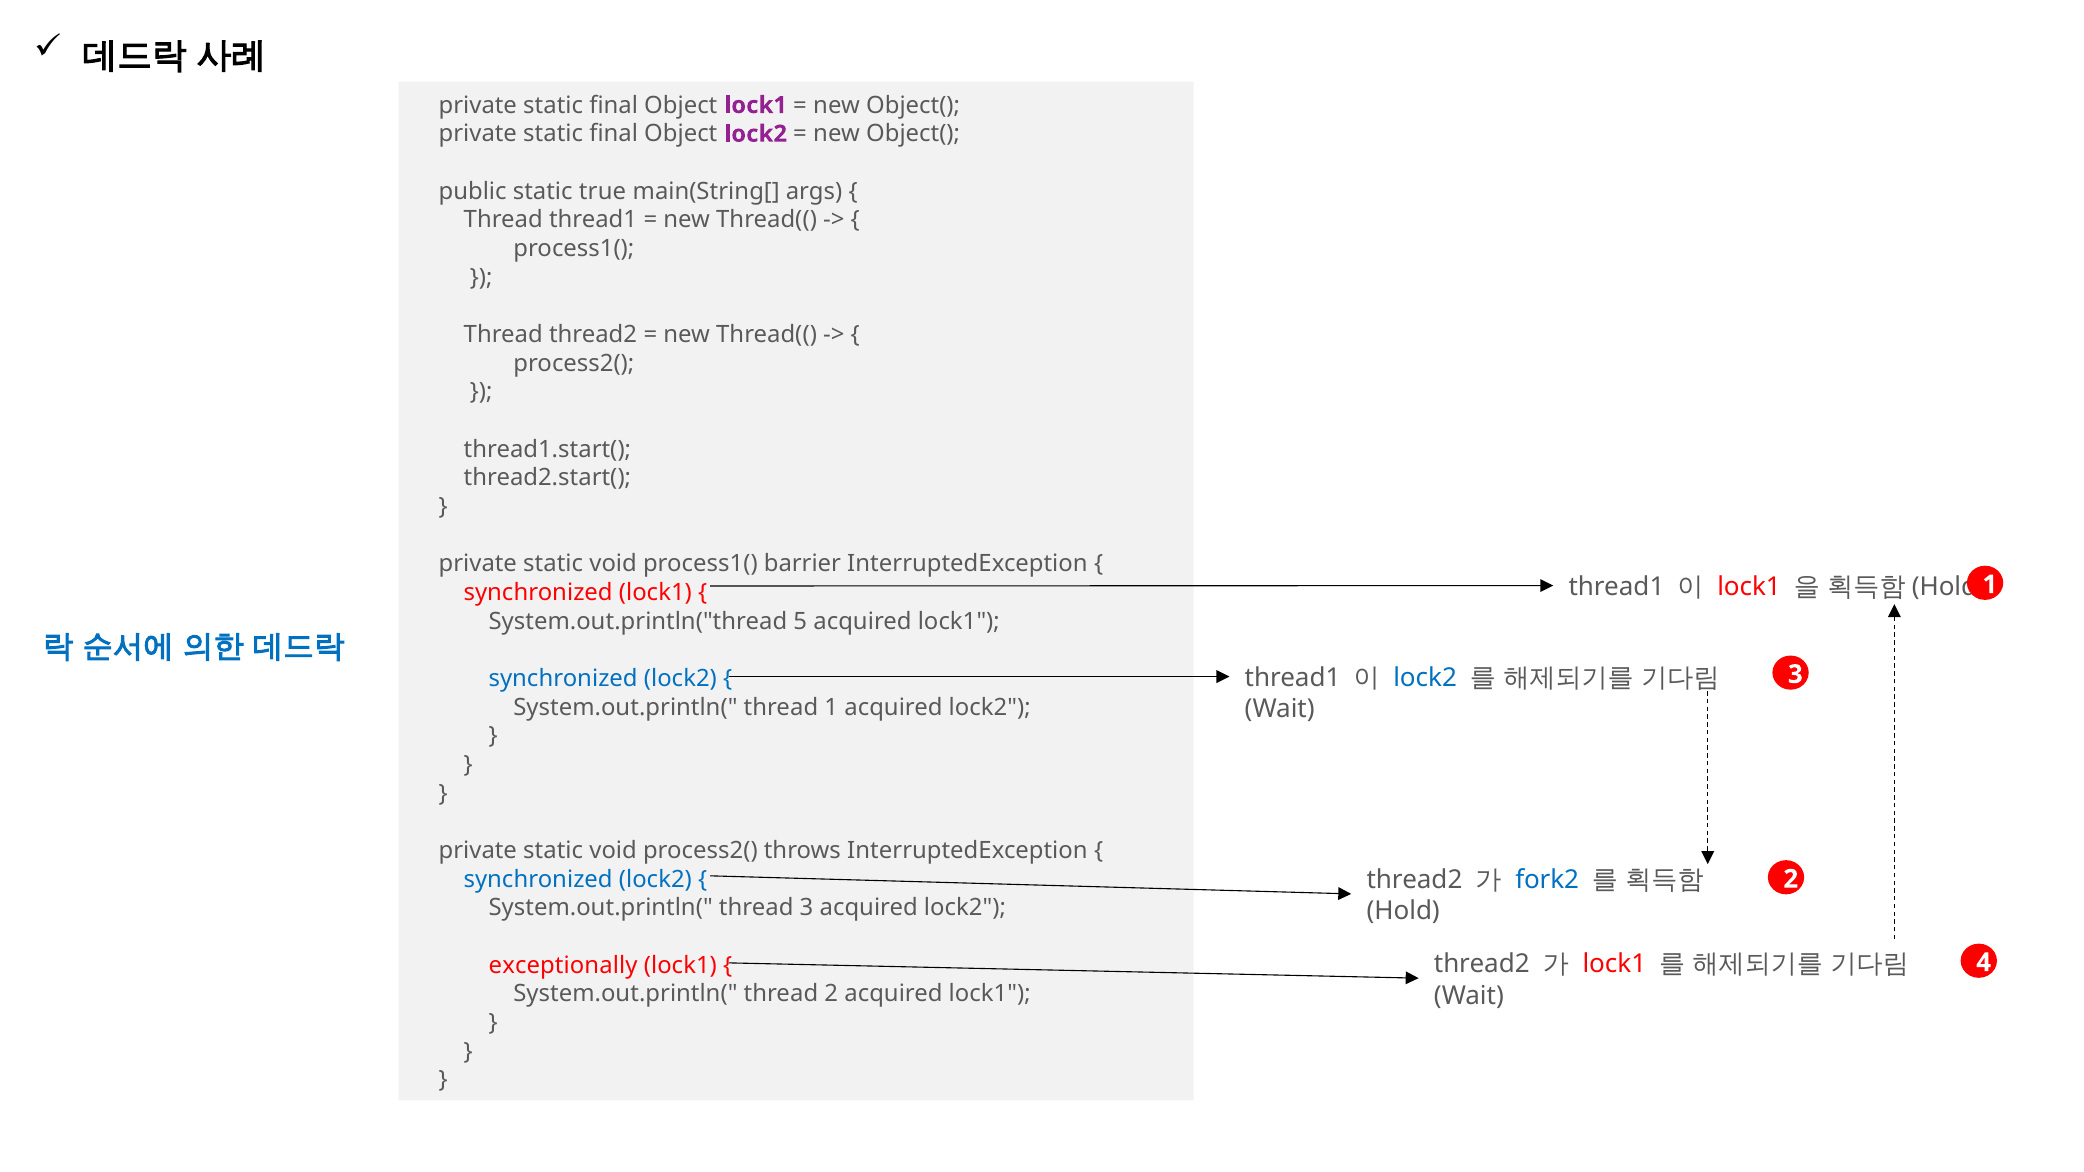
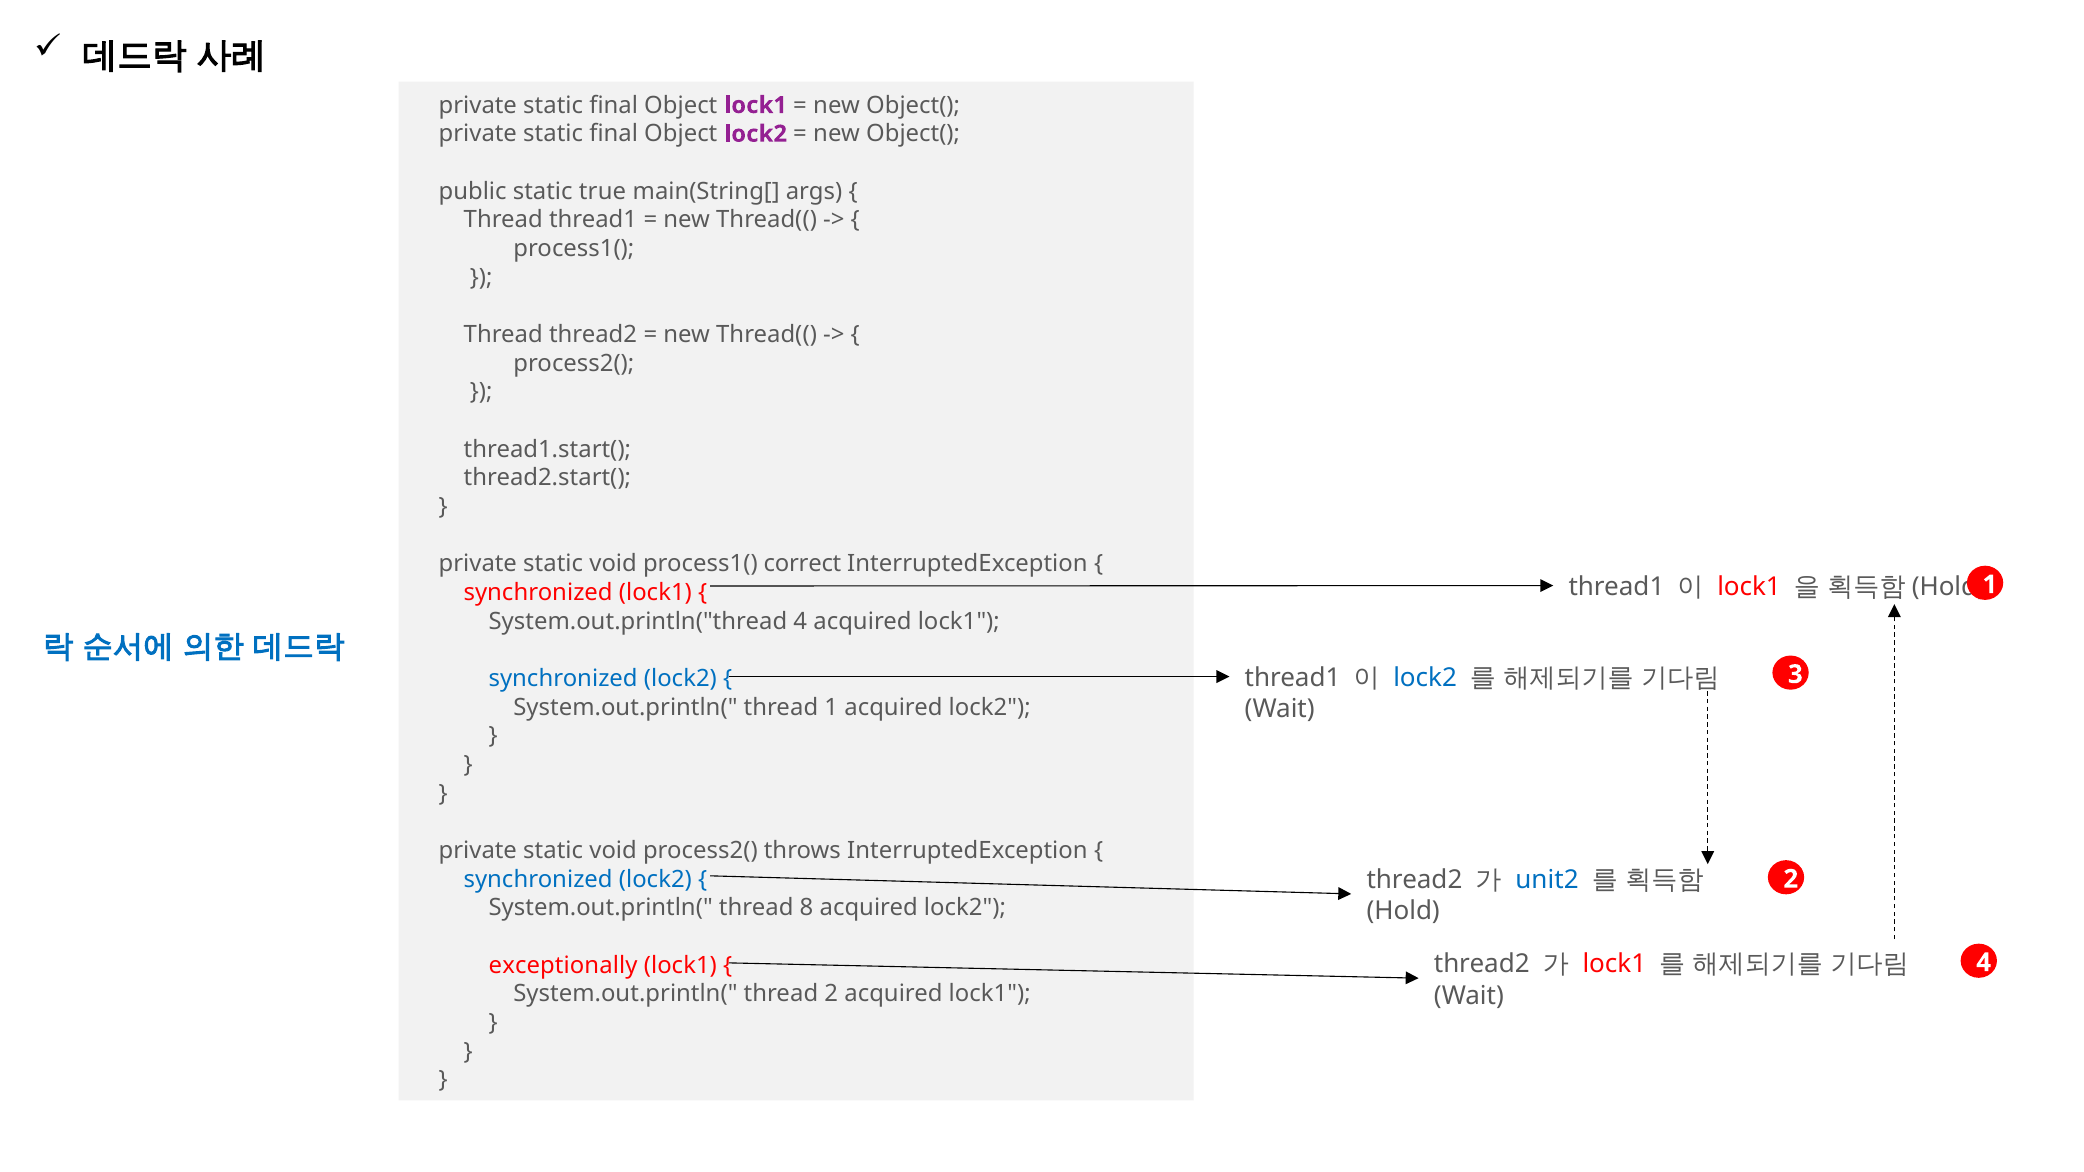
barrier: barrier -> correct
System.out.println("thread 5: 5 -> 4
fork2: fork2 -> unit2
thread 3: 3 -> 8
